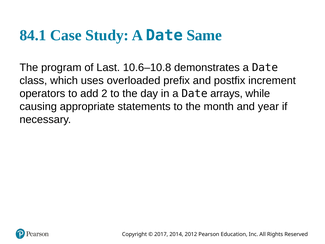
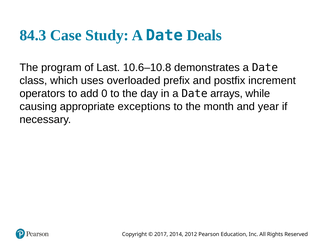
84.1: 84.1 -> 84.3
Same: Same -> Deals
2: 2 -> 0
statements: statements -> exceptions
